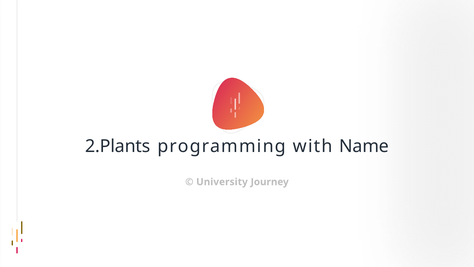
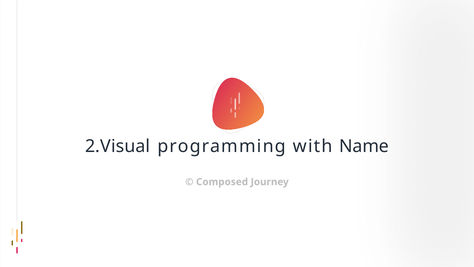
2.Plants: 2.Plants -> 2.Visual
University: University -> Composed
